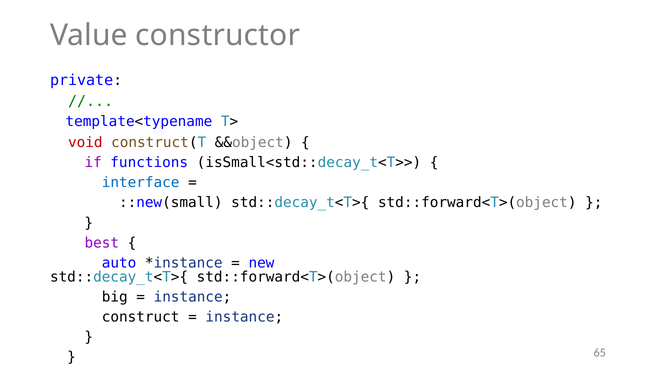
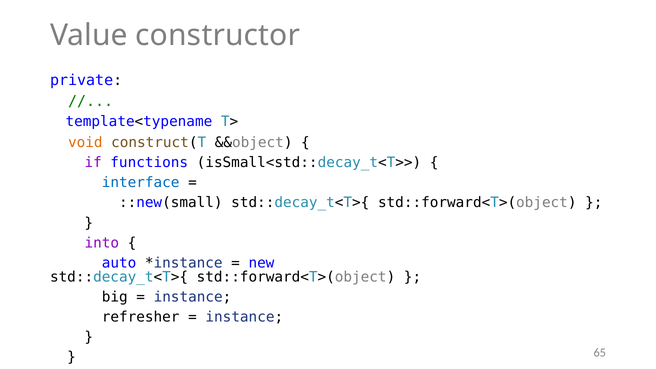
void colour: red -> orange
best: best -> into
construct: construct -> refresher
